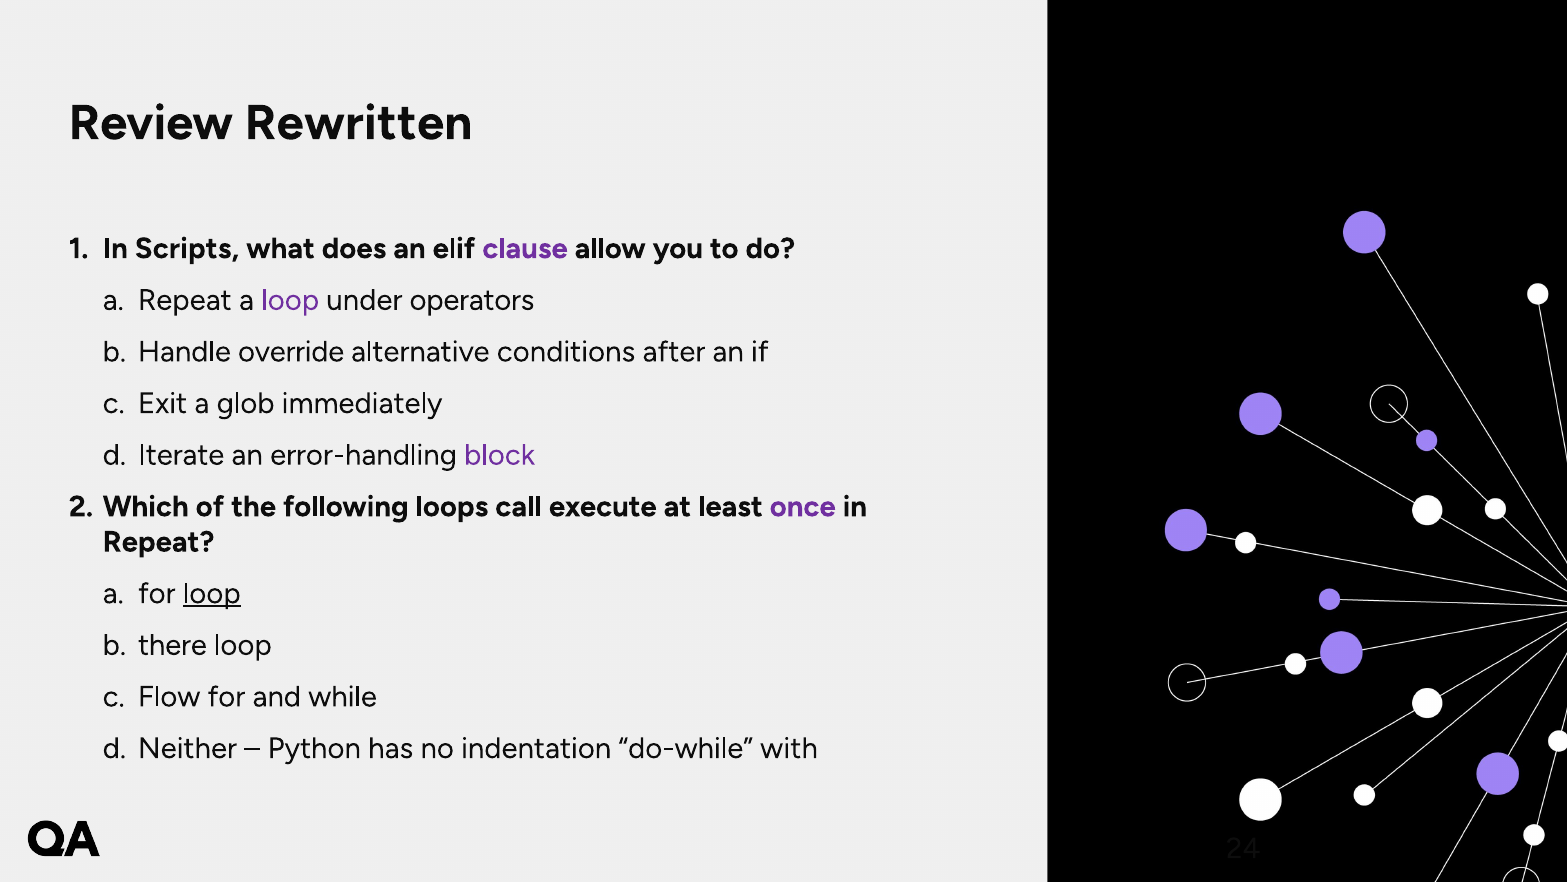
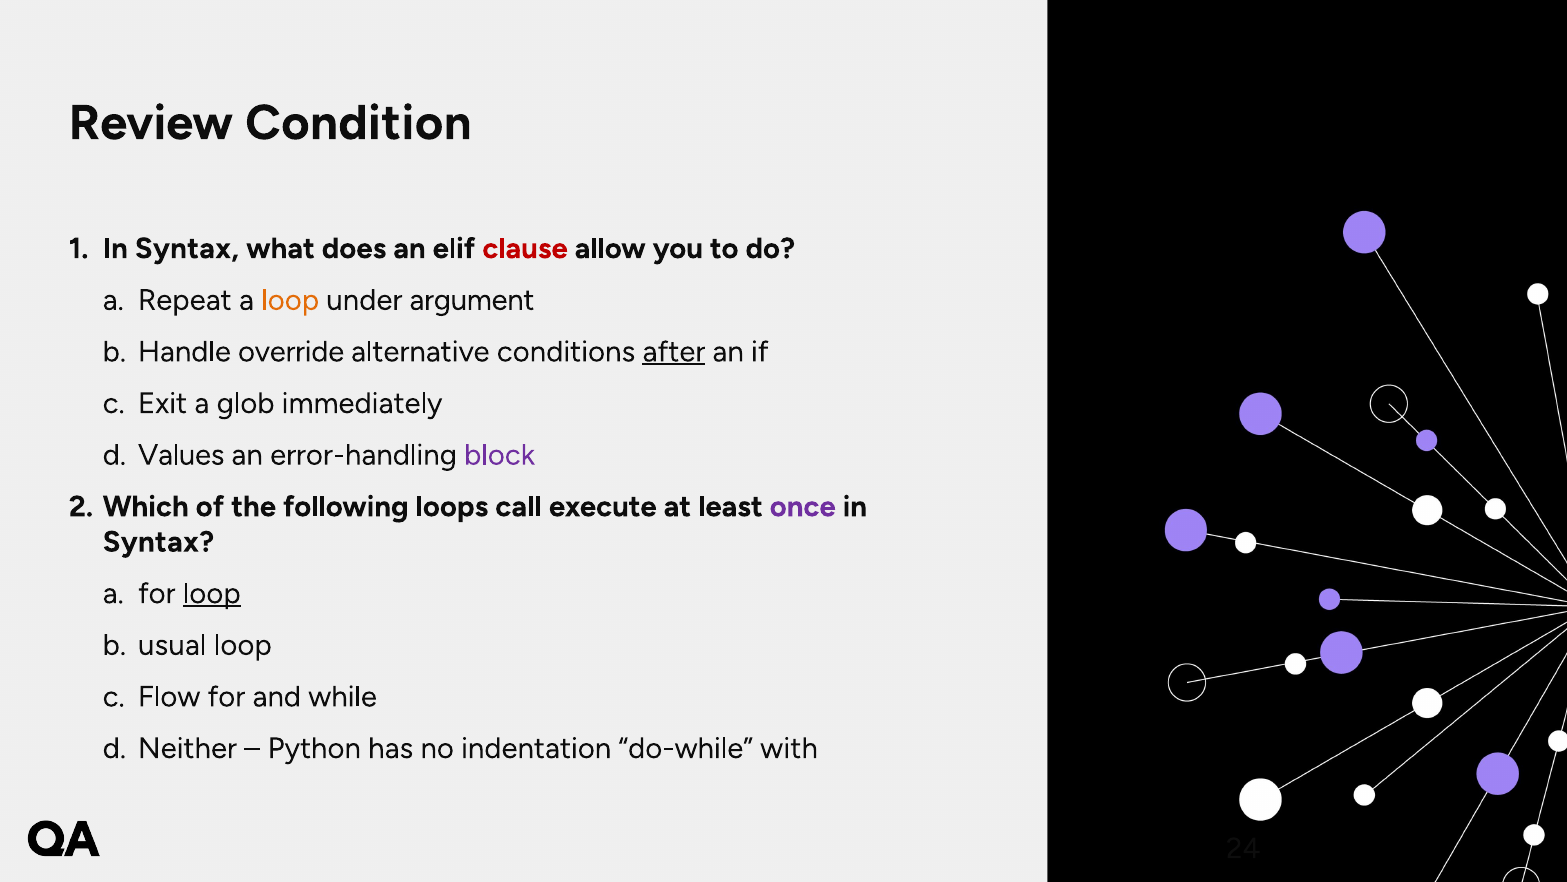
Rewritten: Rewritten -> Condition
Scripts at (187, 248): Scripts -> Syntax
clause colour: purple -> red
loop at (290, 300) colour: purple -> orange
operators: operators -> argument
after underline: none -> present
Iterate: Iterate -> Values
Repeat at (159, 542): Repeat -> Syntax
there: there -> usual
